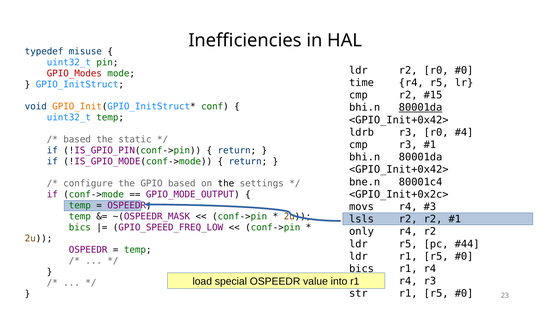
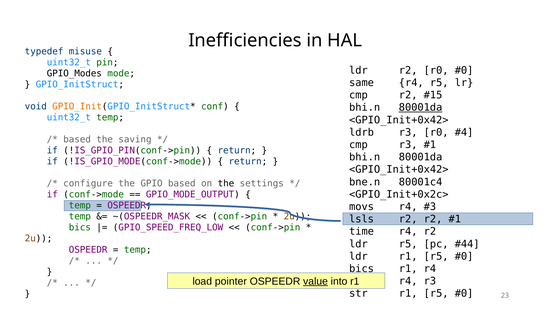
GPIO_Modes colour: red -> black
time: time -> same
static: static -> saving
only: only -> time
special: special -> pointer
value underline: none -> present
